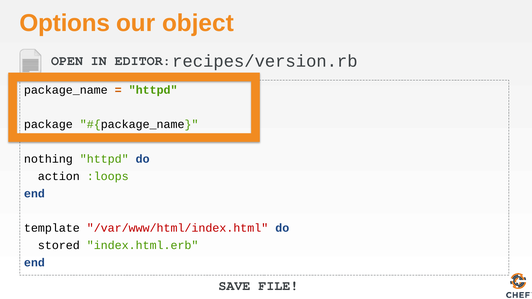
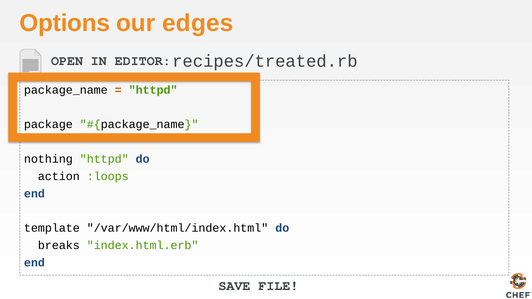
object: object -> edges
recipes/version.rb: recipes/version.rb -> recipes/treated.rb
/var/www/html/index.html colour: red -> black
stored: stored -> breaks
